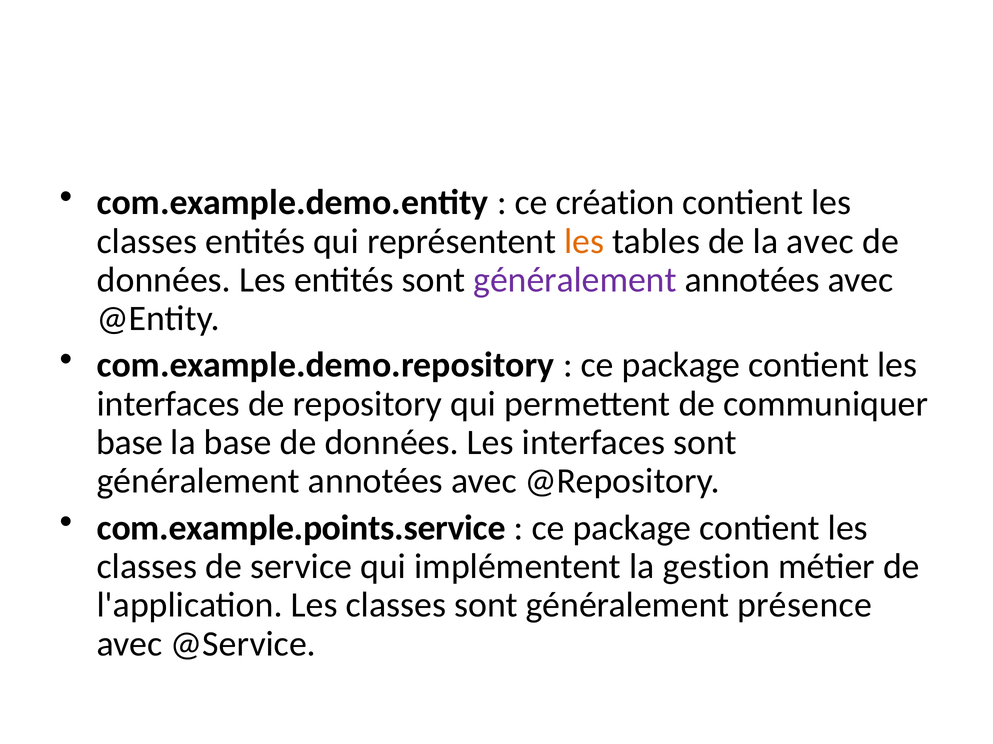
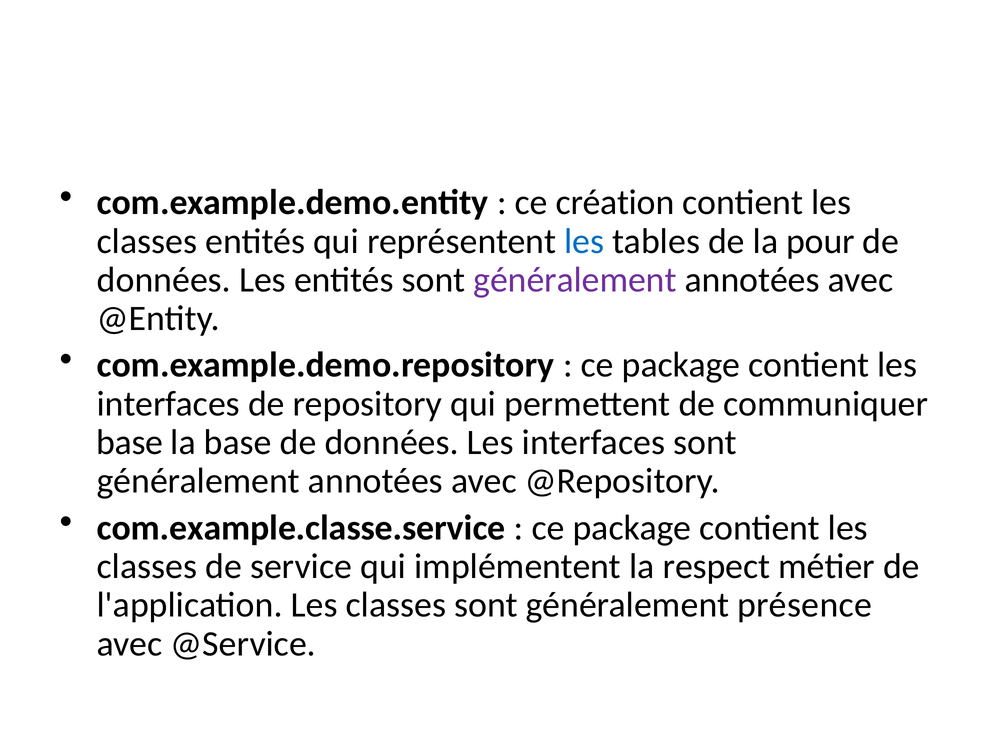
les at (584, 241) colour: orange -> blue
la avec: avec -> pour
com.example.points.service: com.example.points.service -> com.example.classe.service
gestion: gestion -> respect
